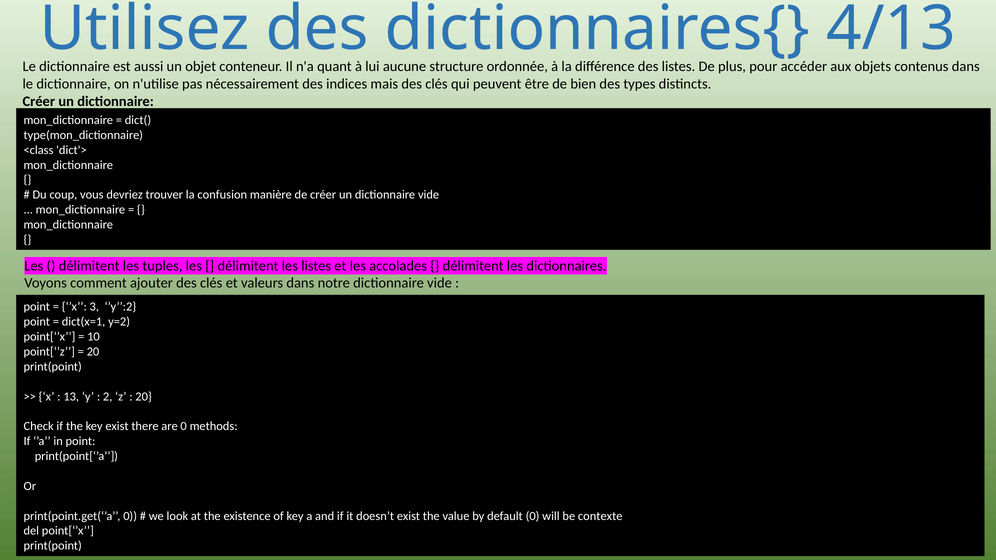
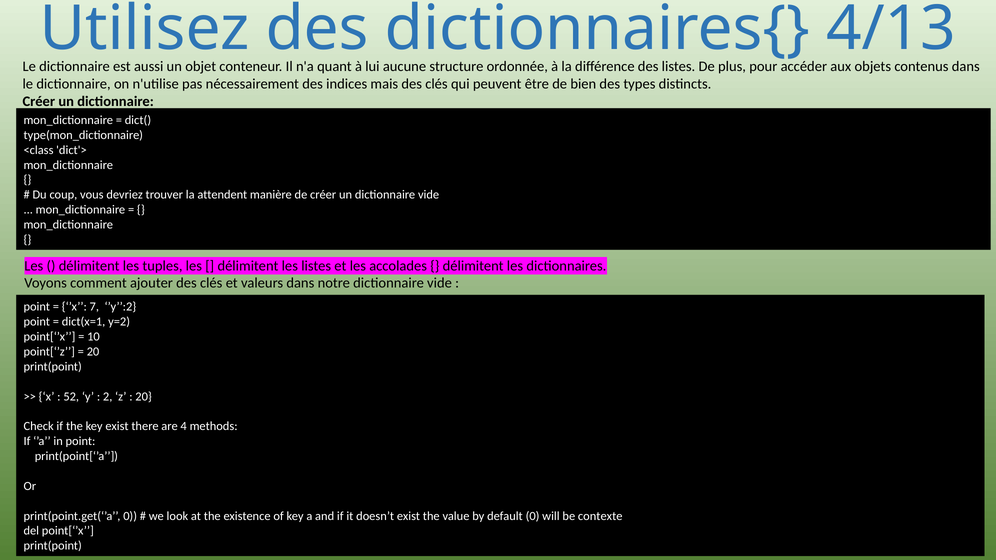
confusion: confusion -> attendent
3: 3 -> 7
13: 13 -> 52
are 0: 0 -> 4
